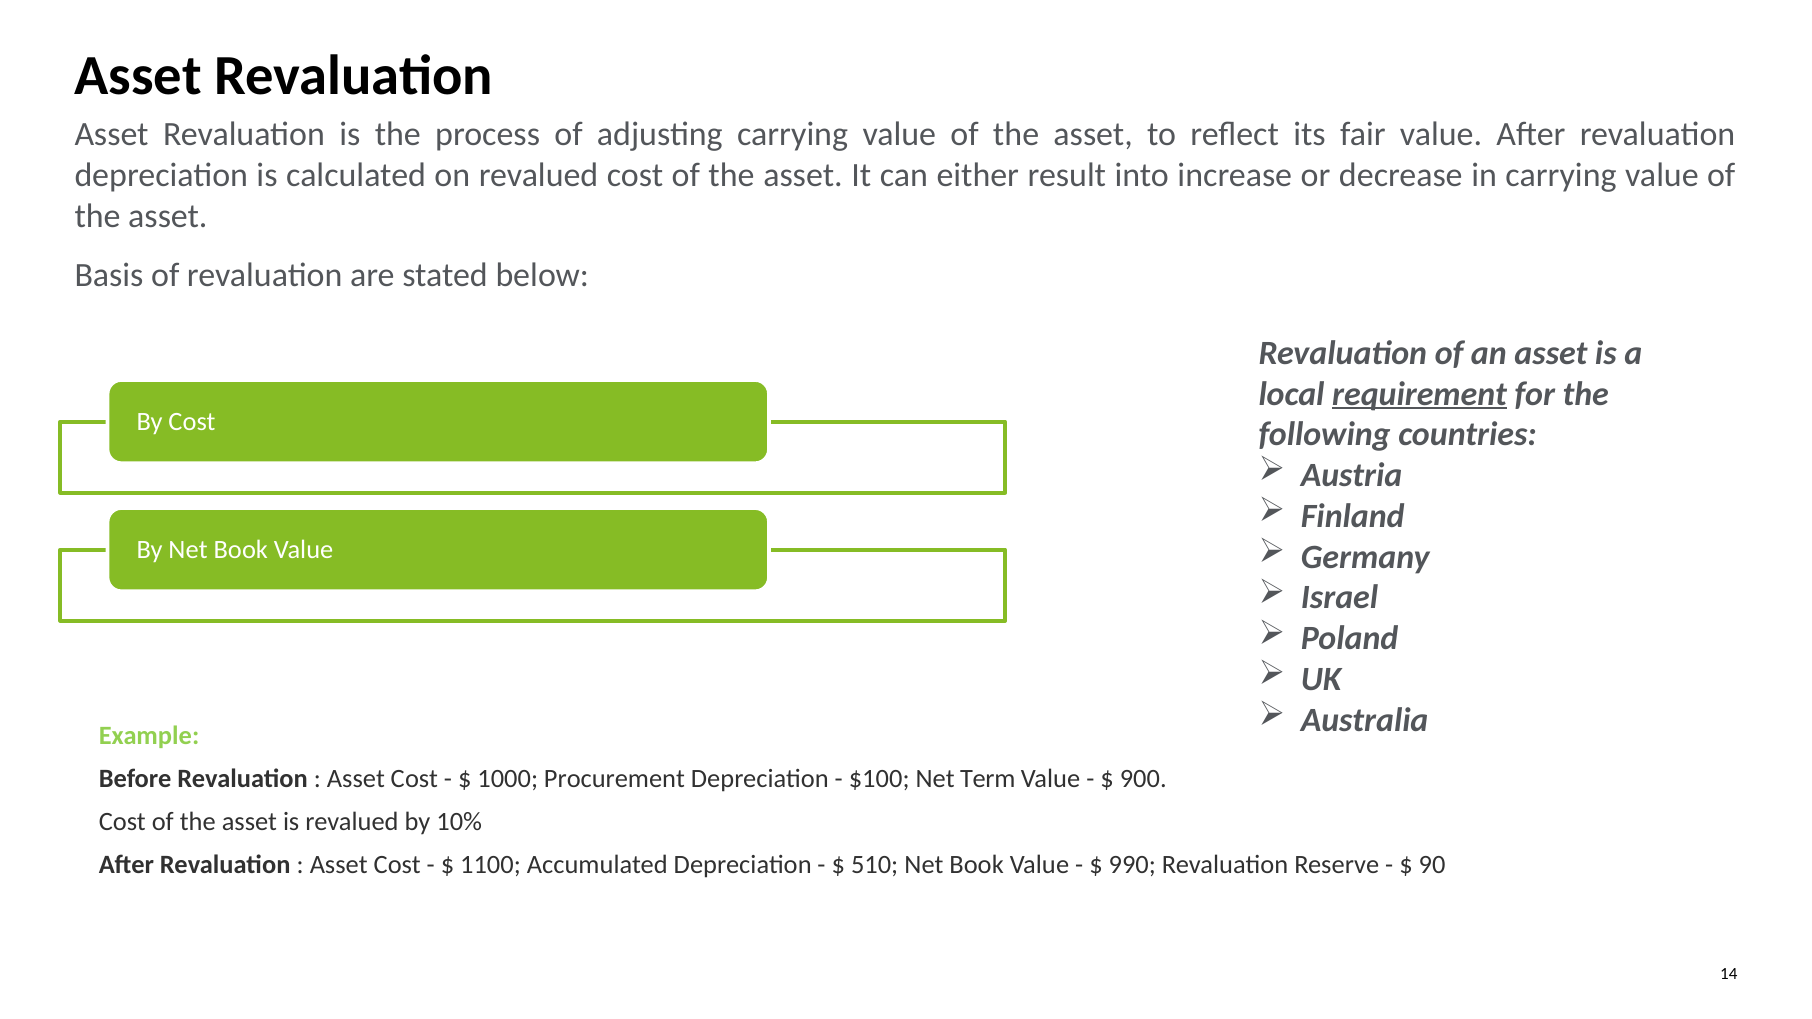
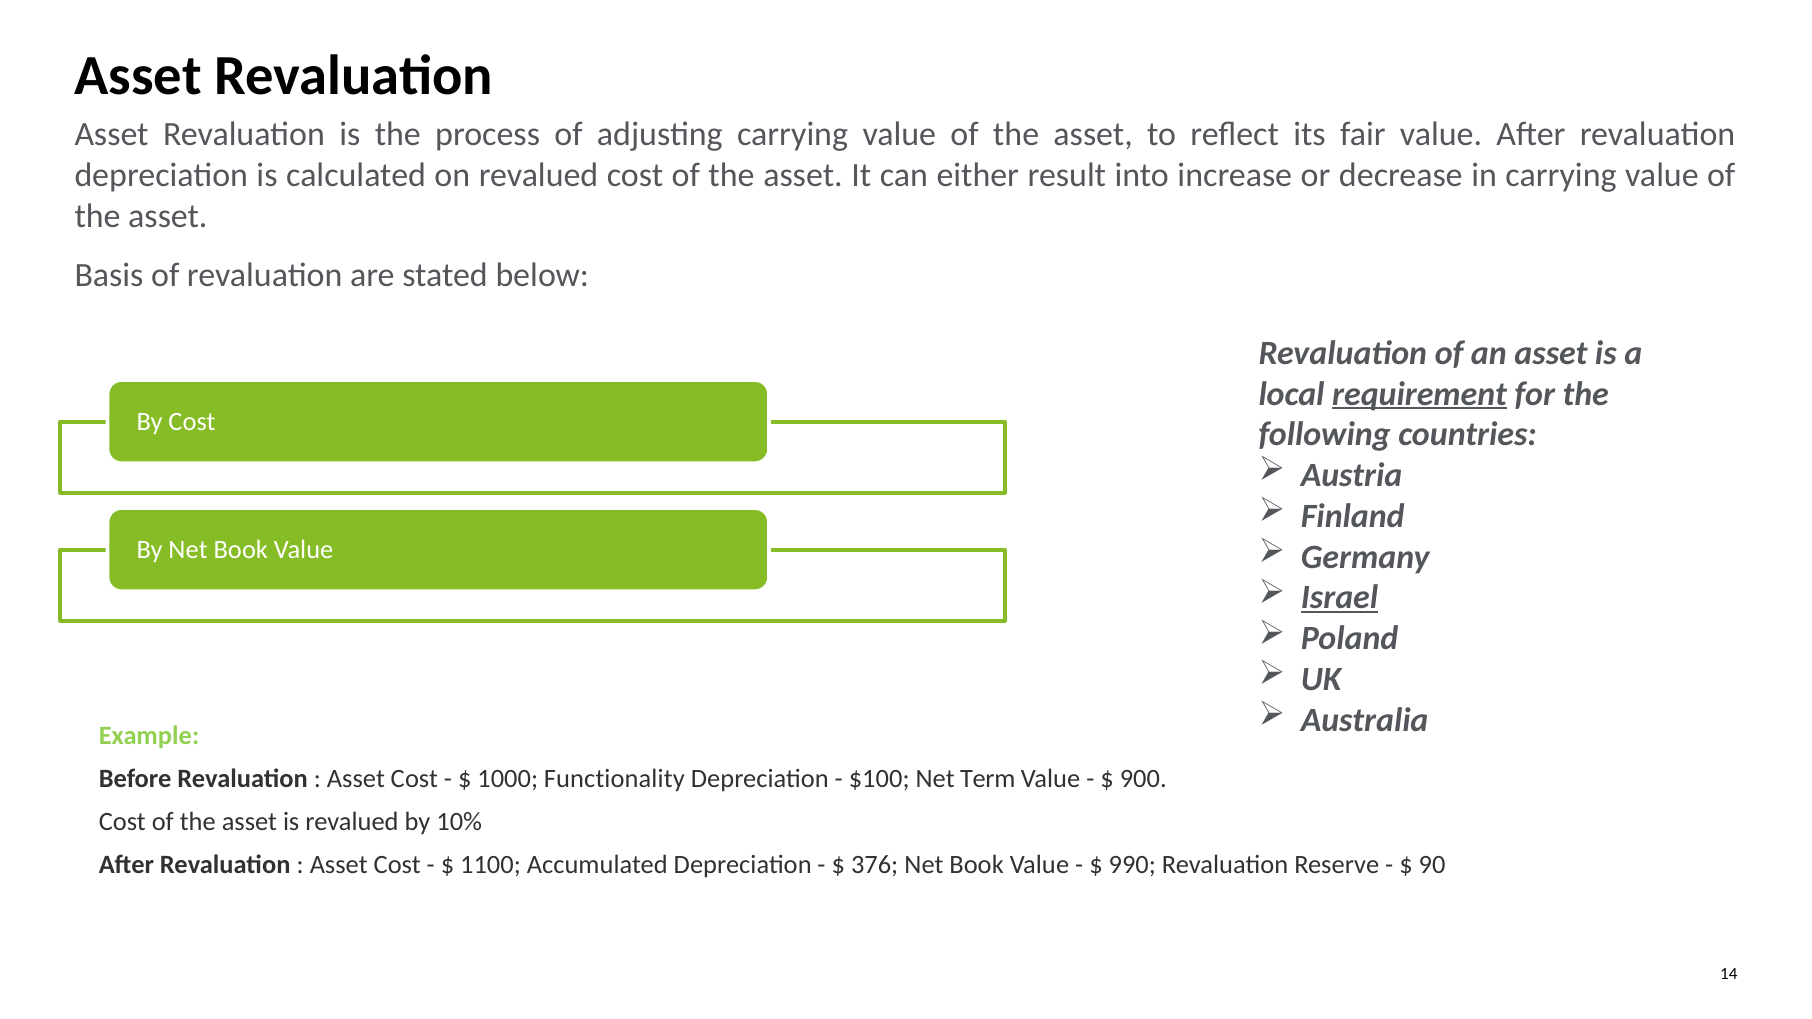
Israel underline: none -> present
Procurement: Procurement -> Functionality
510: 510 -> 376
